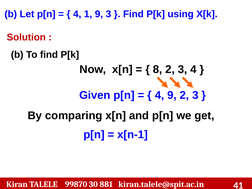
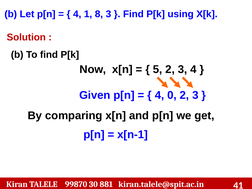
1 9: 9 -> 8
8: 8 -> 5
4 9: 9 -> 0
